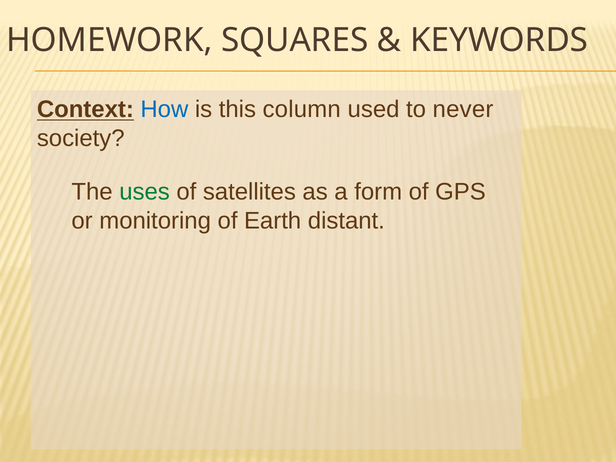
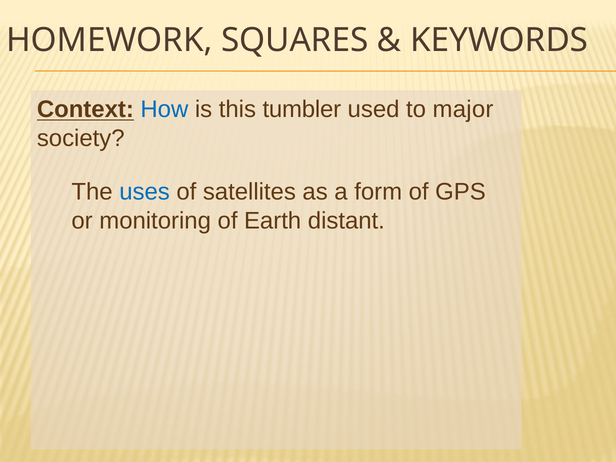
column: column -> tumbler
never: never -> major
uses colour: green -> blue
